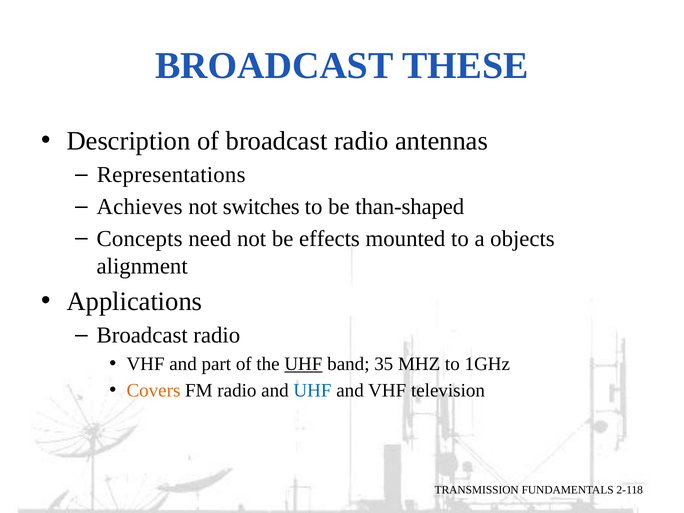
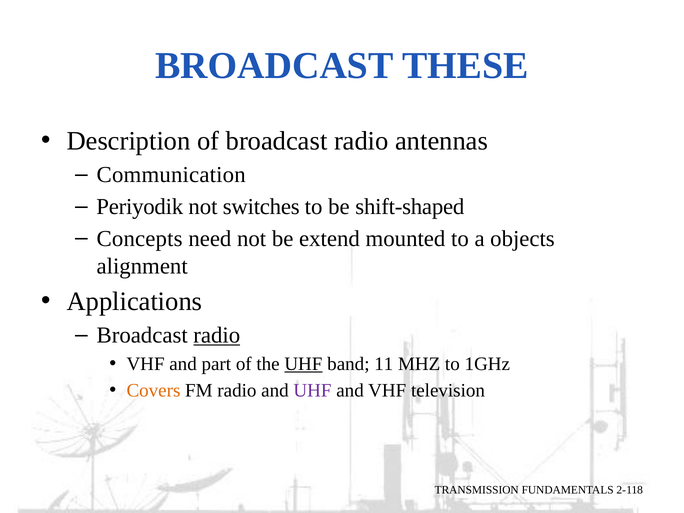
Representations: Representations -> Communication
Achieves: Achieves -> Periyodik
than-shaped: than-shaped -> shift-shaped
effects: effects -> extend
radio at (217, 335) underline: none -> present
35: 35 -> 11
UHF at (312, 390) colour: blue -> purple
